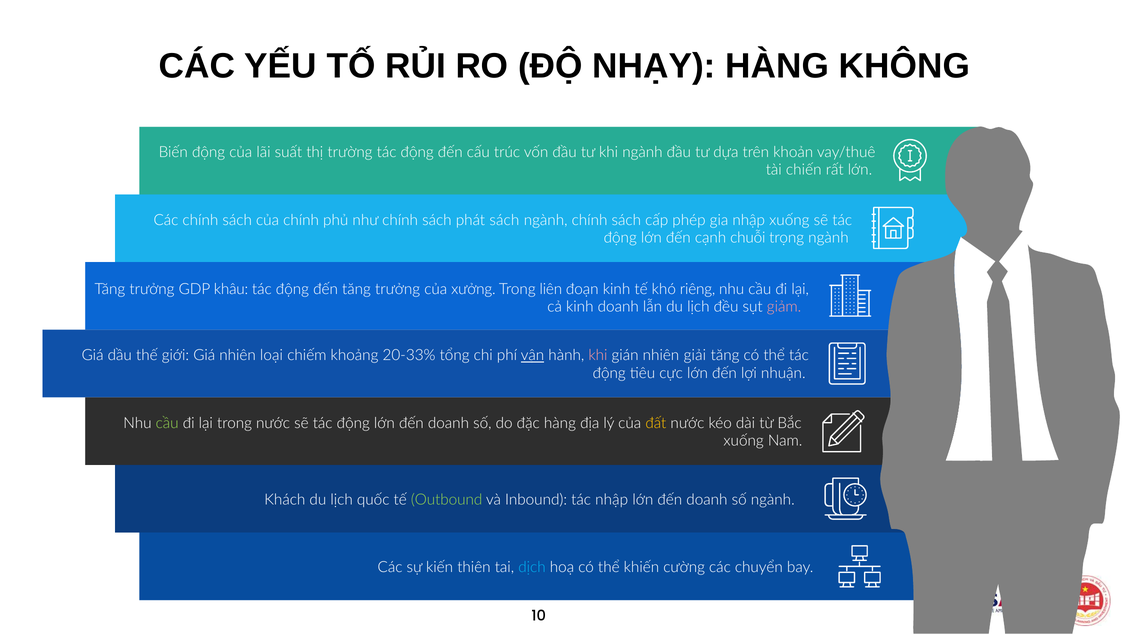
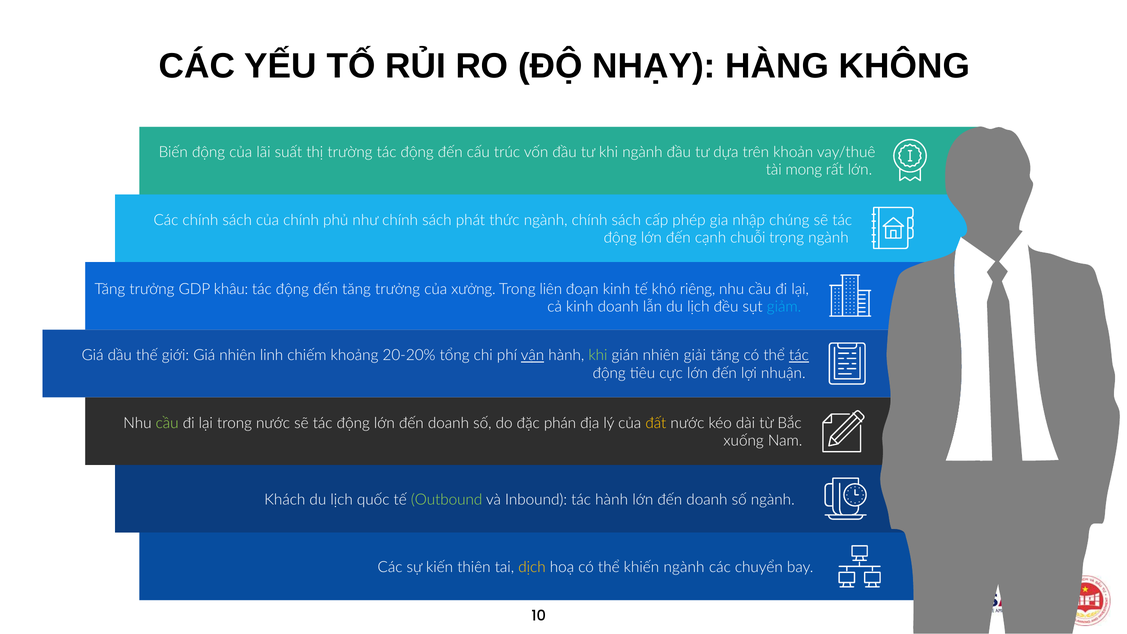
chiến: chiến -> mong
phát sách: sách -> thức
nhập xuống: xuống -> chúng
giảm colour: pink -> light blue
loại: loại -> linh
20-33%: 20-33% -> 20-20%
khi at (598, 356) colour: pink -> light green
tác at (799, 356) underline: none -> present
đặc hàng: hàng -> phán
tác nhập: nhập -> hành
dịch colour: light blue -> yellow
khiến cường: cường -> ngành
